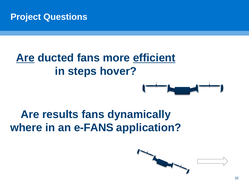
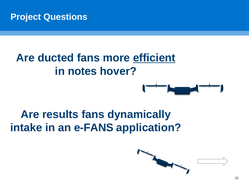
Are at (25, 58) underline: present -> none
steps: steps -> notes
where: where -> intake
